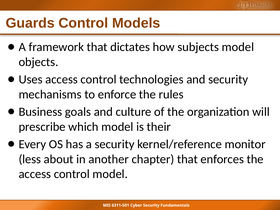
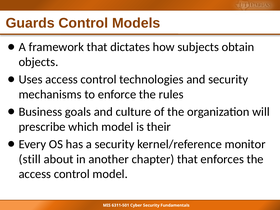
subjects model: model -> obtain
less: less -> still
